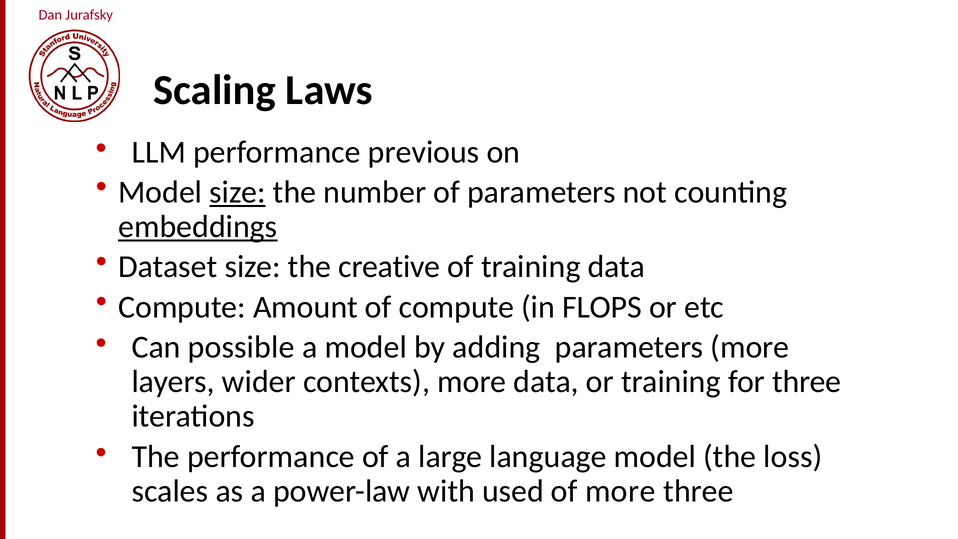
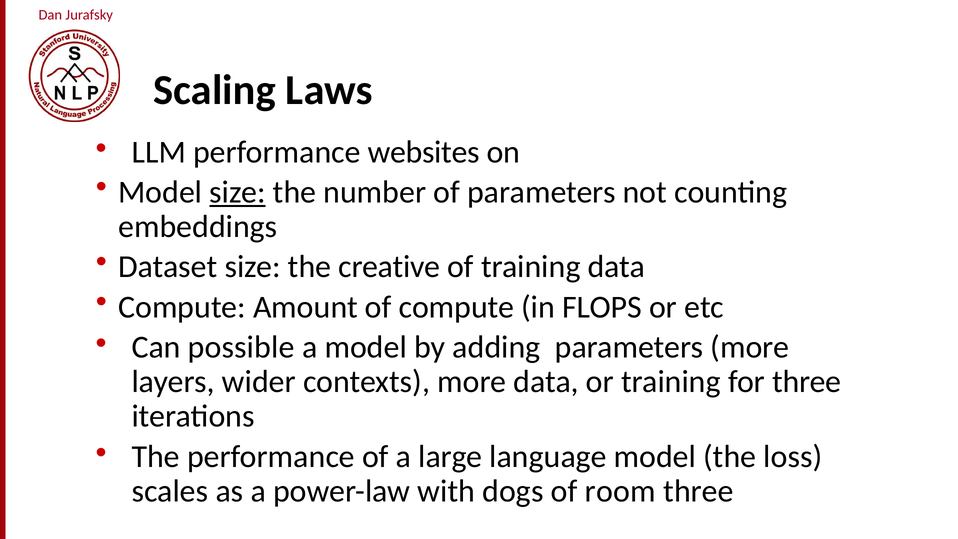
previous: previous -> websites
embeddings underline: present -> none
used: used -> dogs
of more: more -> room
